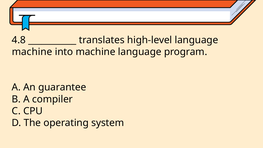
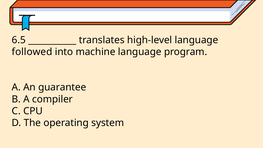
4.8: 4.8 -> 6.5
machine at (32, 52): machine -> followed
